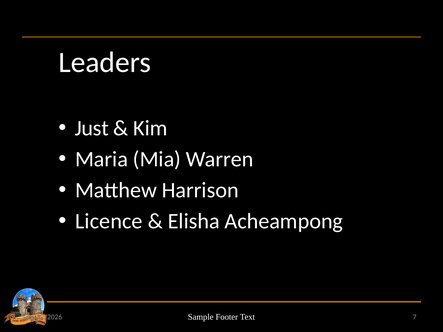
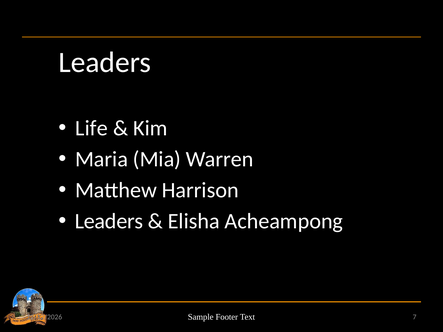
Just: Just -> Life
Licence at (109, 221): Licence -> Leaders
